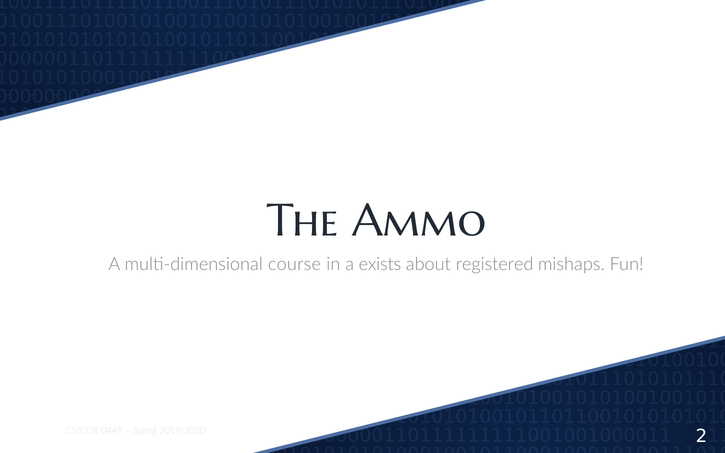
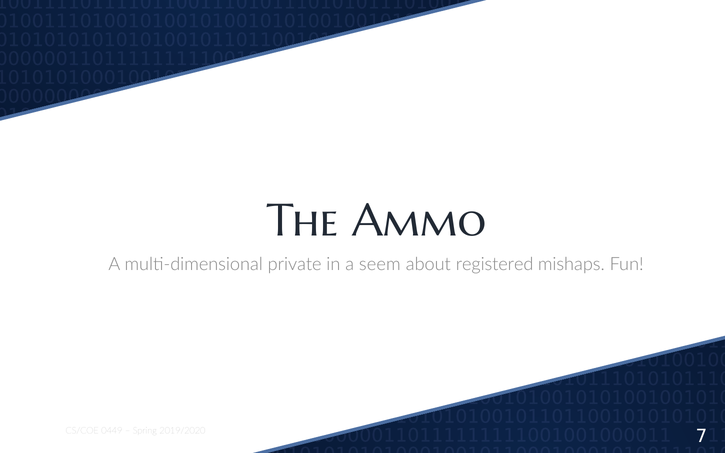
course: course -> private
exists: exists -> seem
2: 2 -> 7
